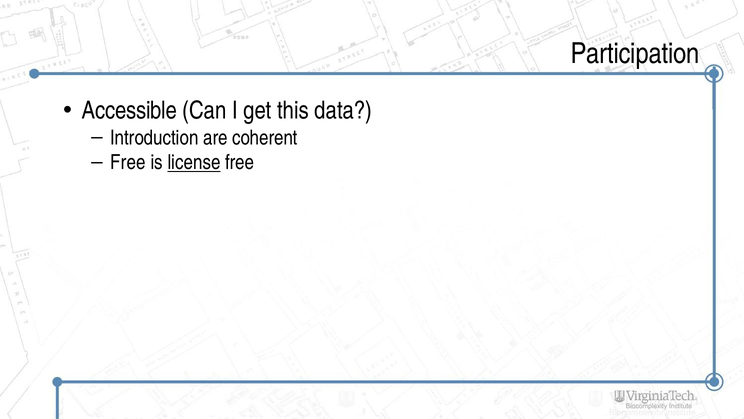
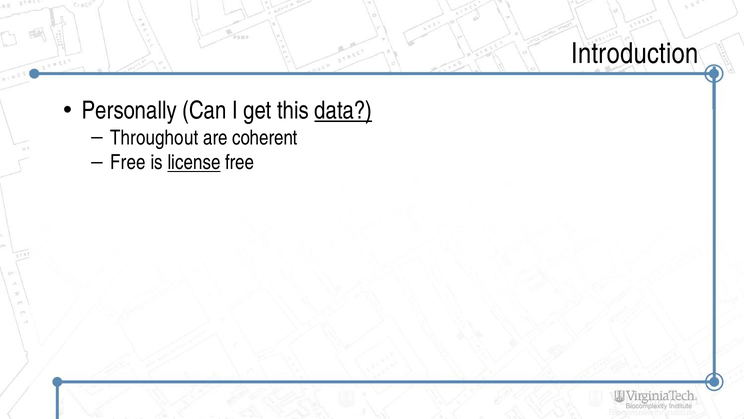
Participation: Participation -> Introduction
Accessible: Accessible -> Personally
data underline: none -> present
Introduction: Introduction -> Throughout
